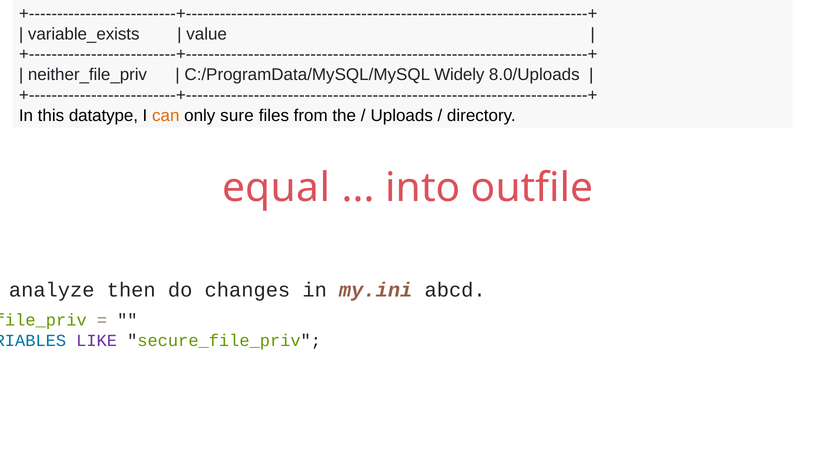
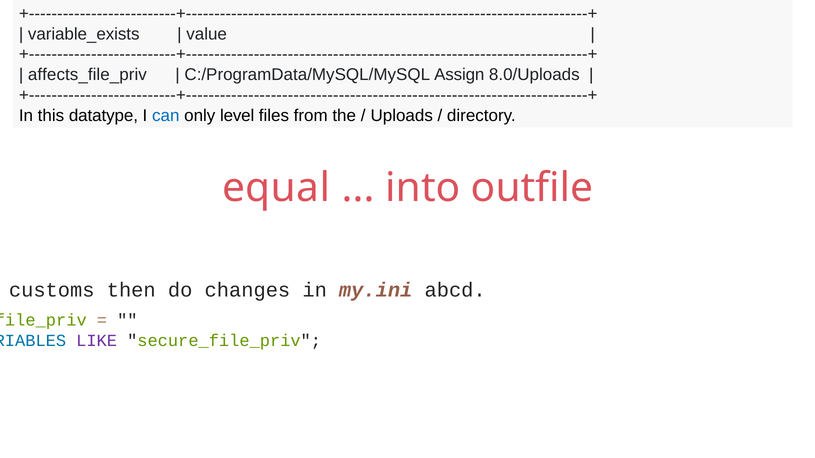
neither_file_priv: neither_file_priv -> affects_file_priv
Widely: Widely -> Assign
can colour: orange -> blue
sure: sure -> level
analyze: analyze -> customs
